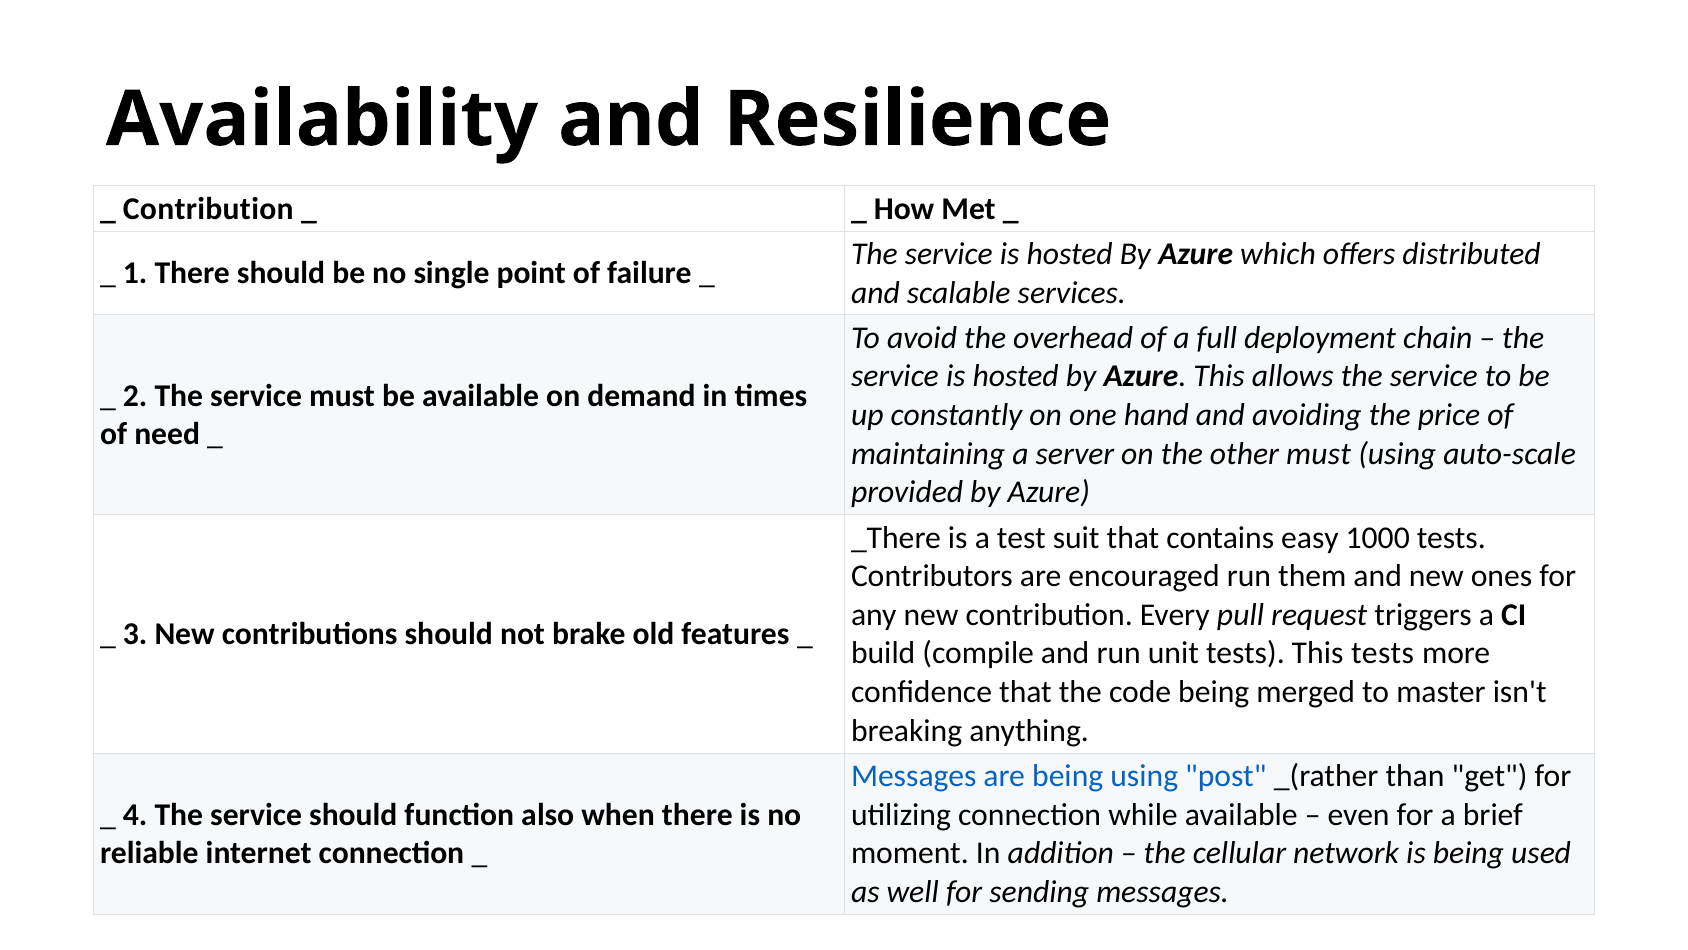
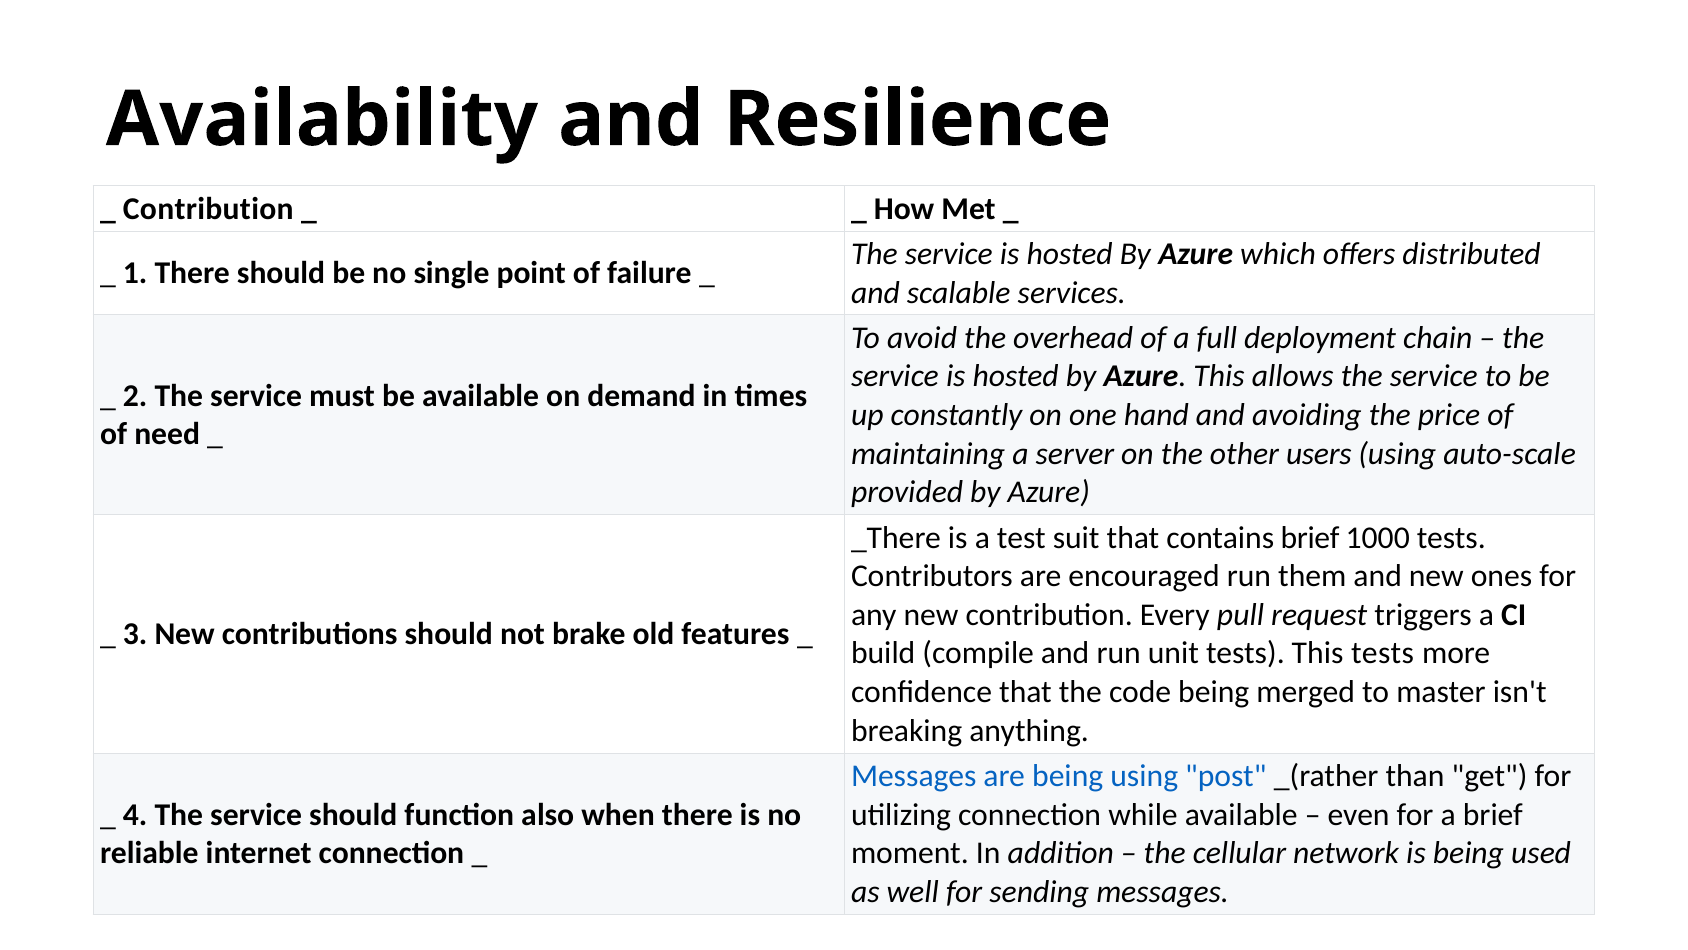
other must: must -> users
contains easy: easy -> brief
